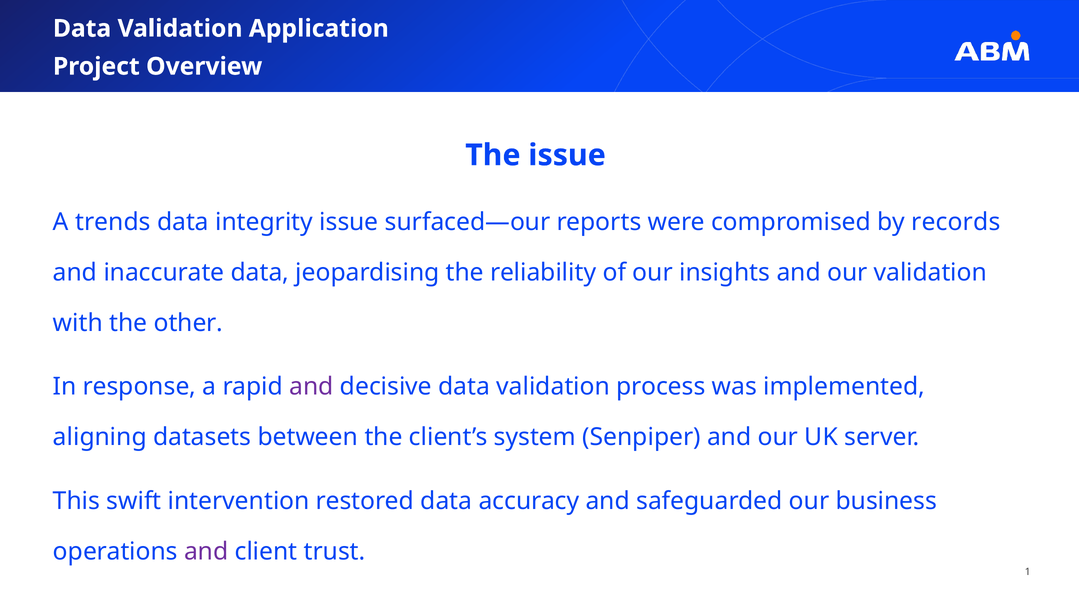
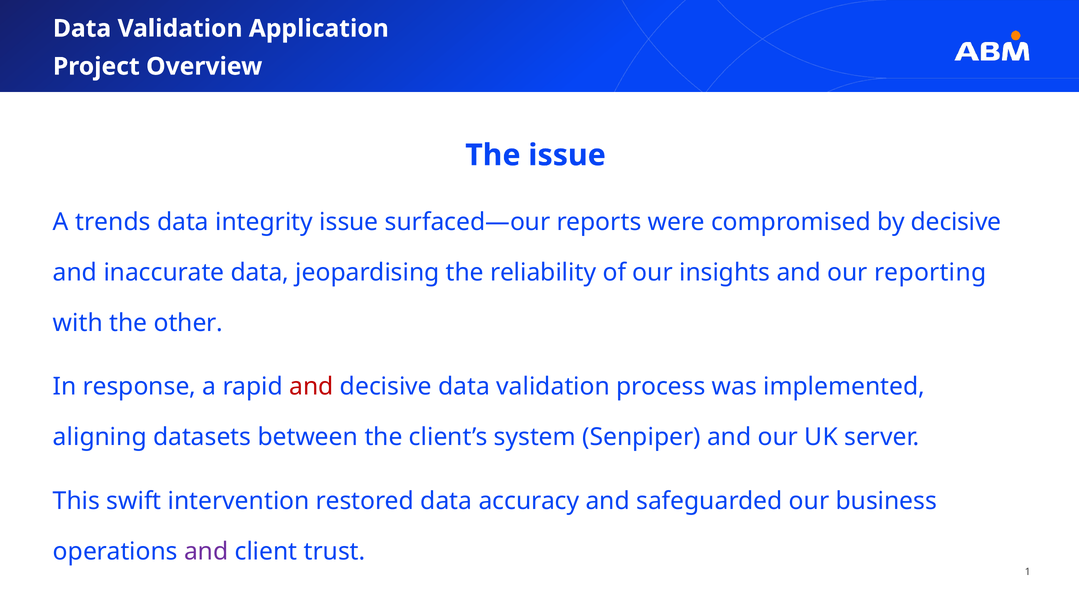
by records: records -> decisive
our validation: validation -> reporting
and at (311, 387) colour: purple -> red
